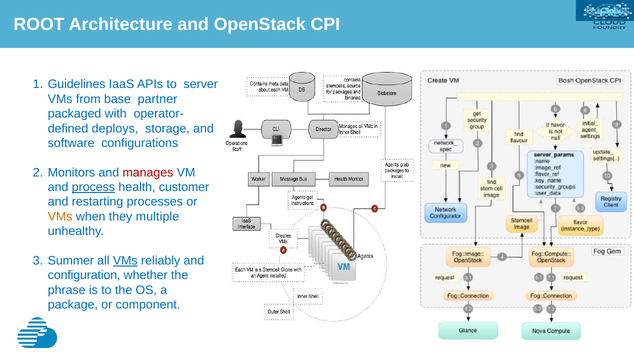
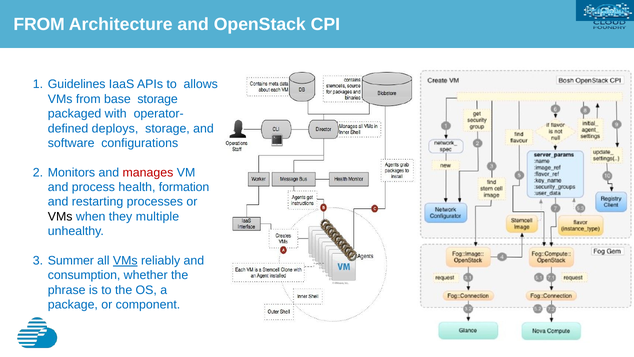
ROOT at (39, 24): ROOT -> FROM
server: server -> allows
base partner: partner -> storage
process underline: present -> none
customer: customer -> formation
VMs at (60, 216) colour: orange -> black
configuration: configuration -> consumption
